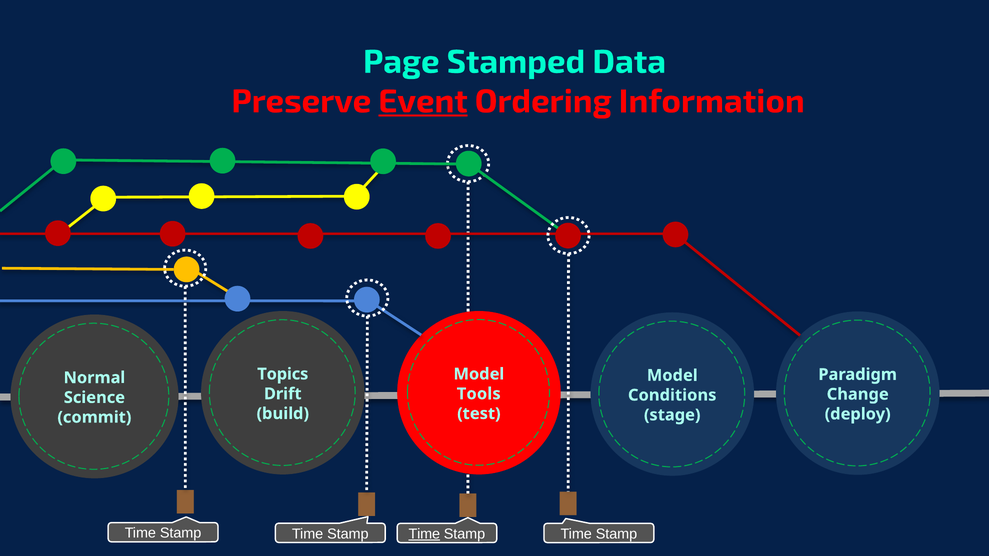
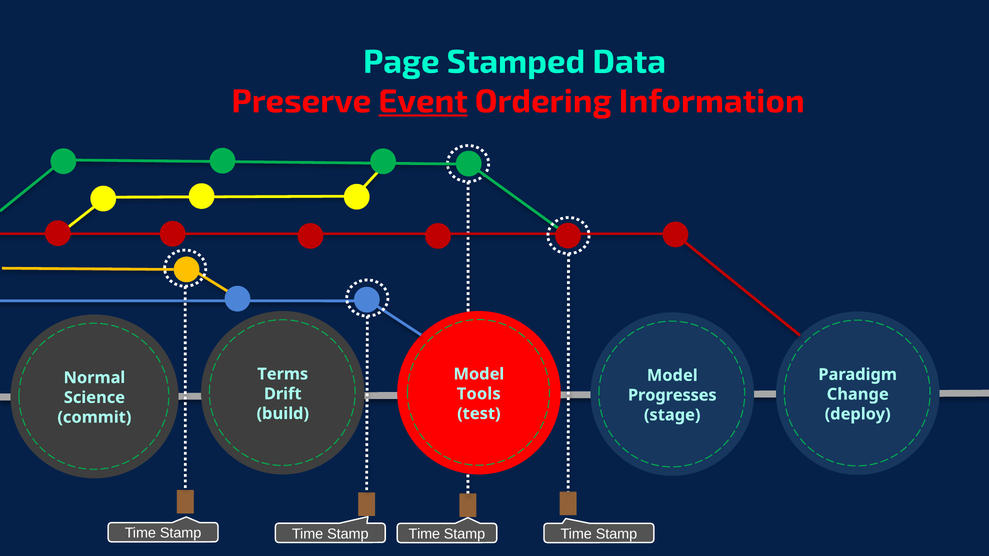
Topics: Topics -> Terms
Conditions: Conditions -> Progresses
Time at (424, 534) underline: present -> none
